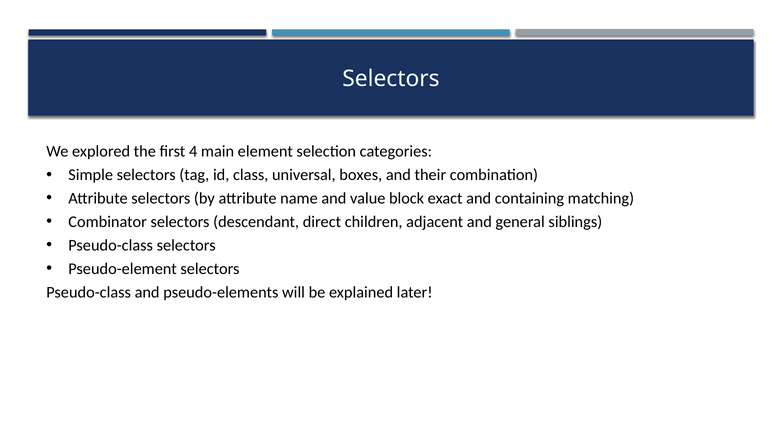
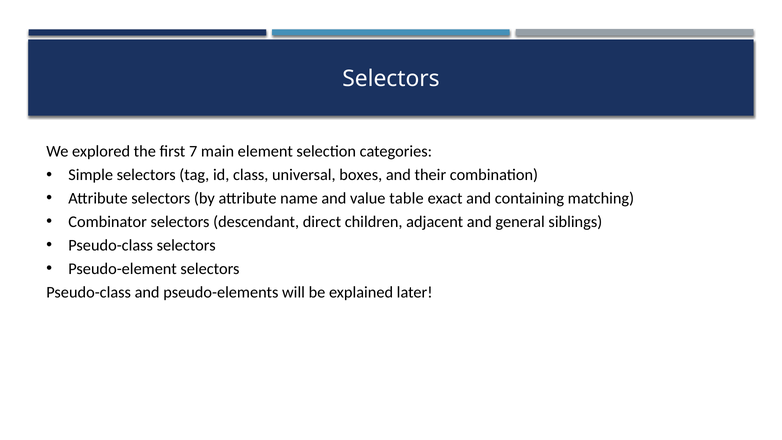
4: 4 -> 7
block: block -> table
